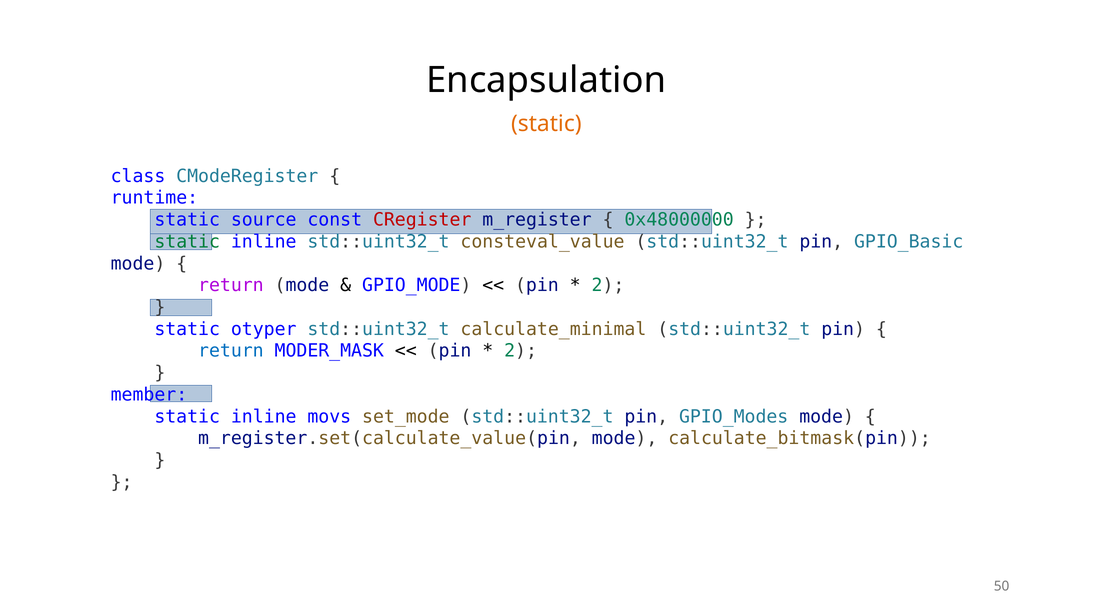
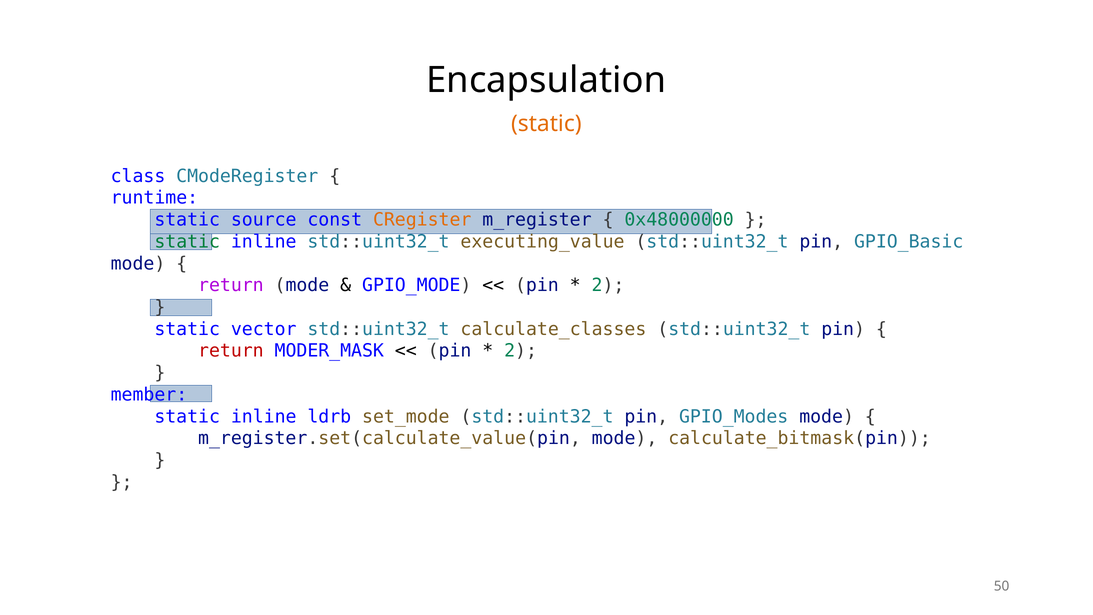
CRegister colour: red -> orange
consteval_value: consteval_value -> executing_value
otyper: otyper -> vector
calculate_minimal: calculate_minimal -> calculate_classes
return at (231, 351) colour: blue -> red
movs: movs -> ldrb
